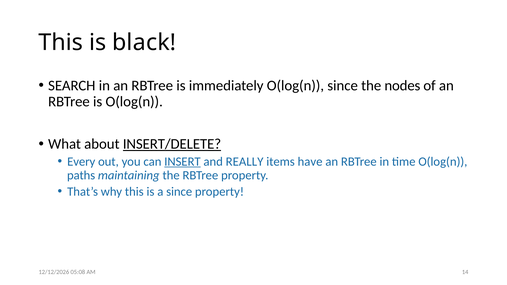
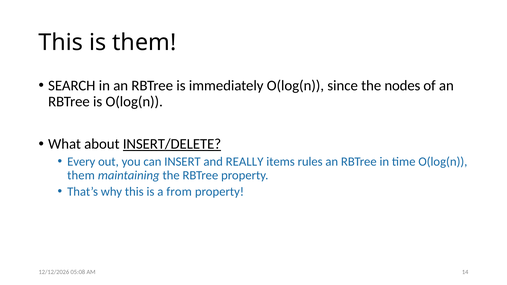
is black: black -> them
INSERT underline: present -> none
have: have -> rules
paths at (81, 175): paths -> them
a since: since -> from
